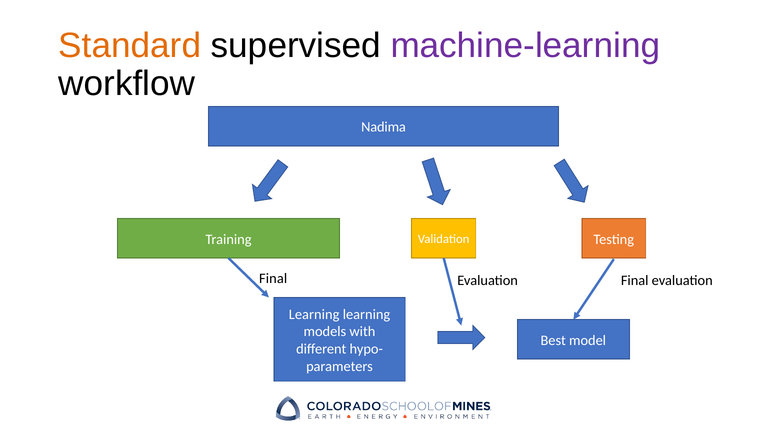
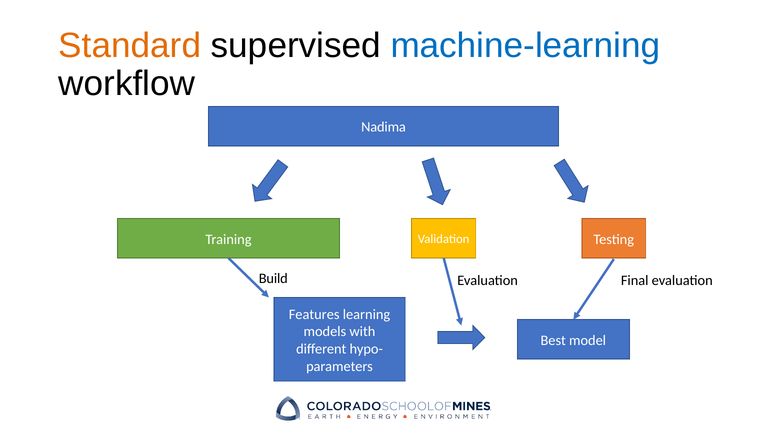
machine-learning colour: purple -> blue
Final at (273, 278): Final -> Build
Learning at (314, 314): Learning -> Features
